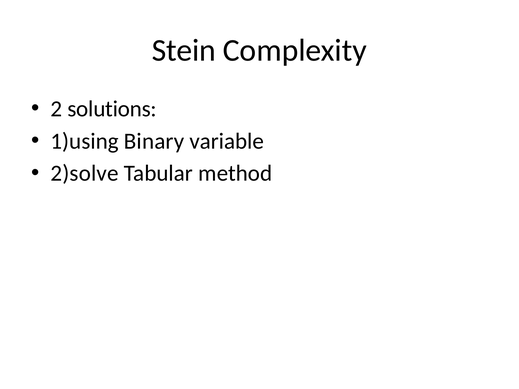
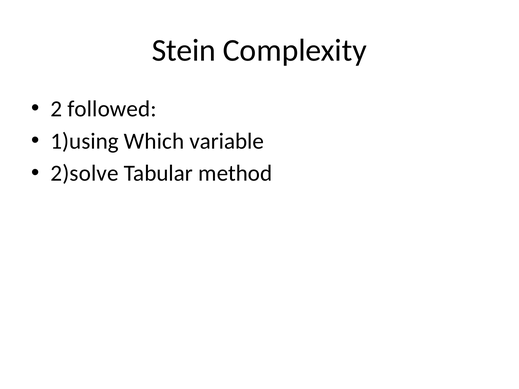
solutions: solutions -> followed
Binary: Binary -> Which
